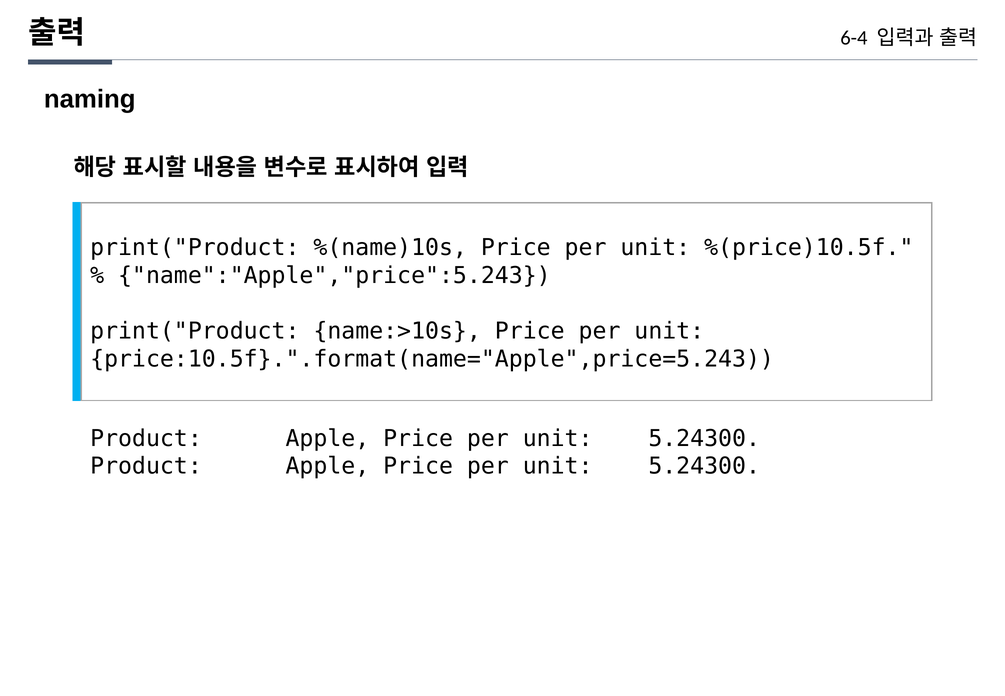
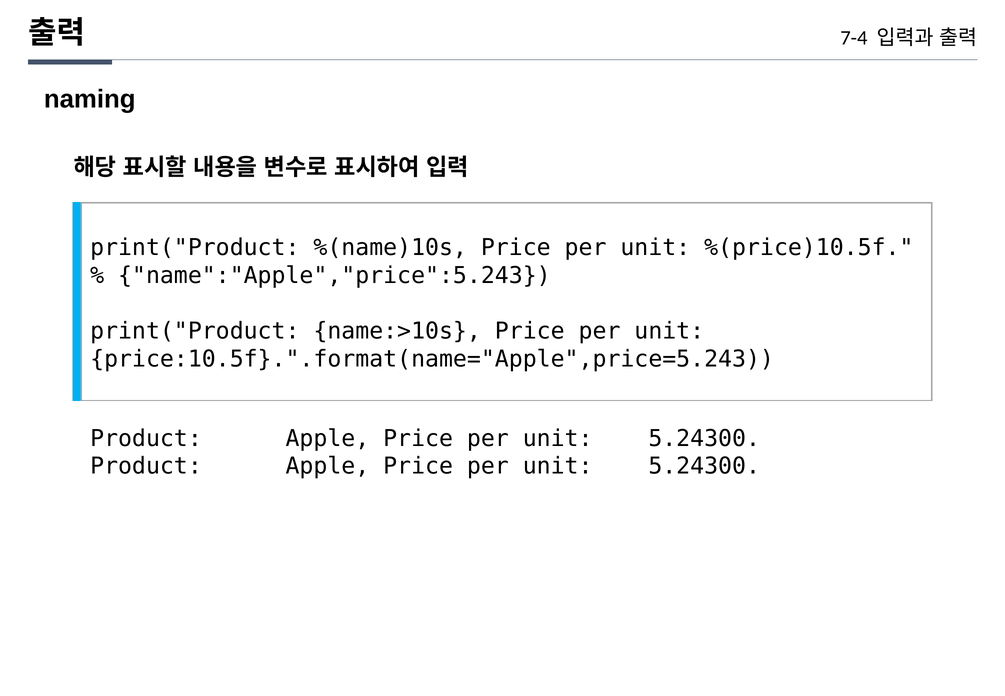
6-4: 6-4 -> 7-4
